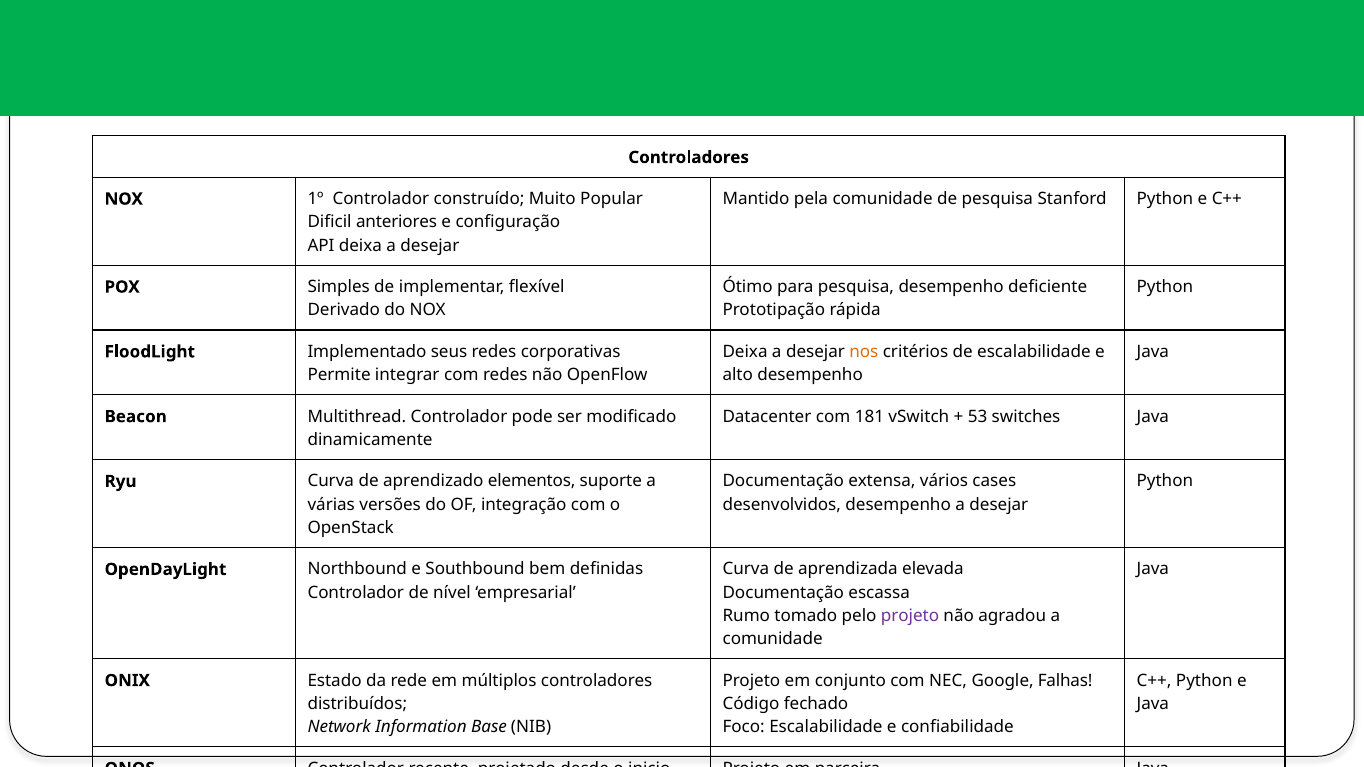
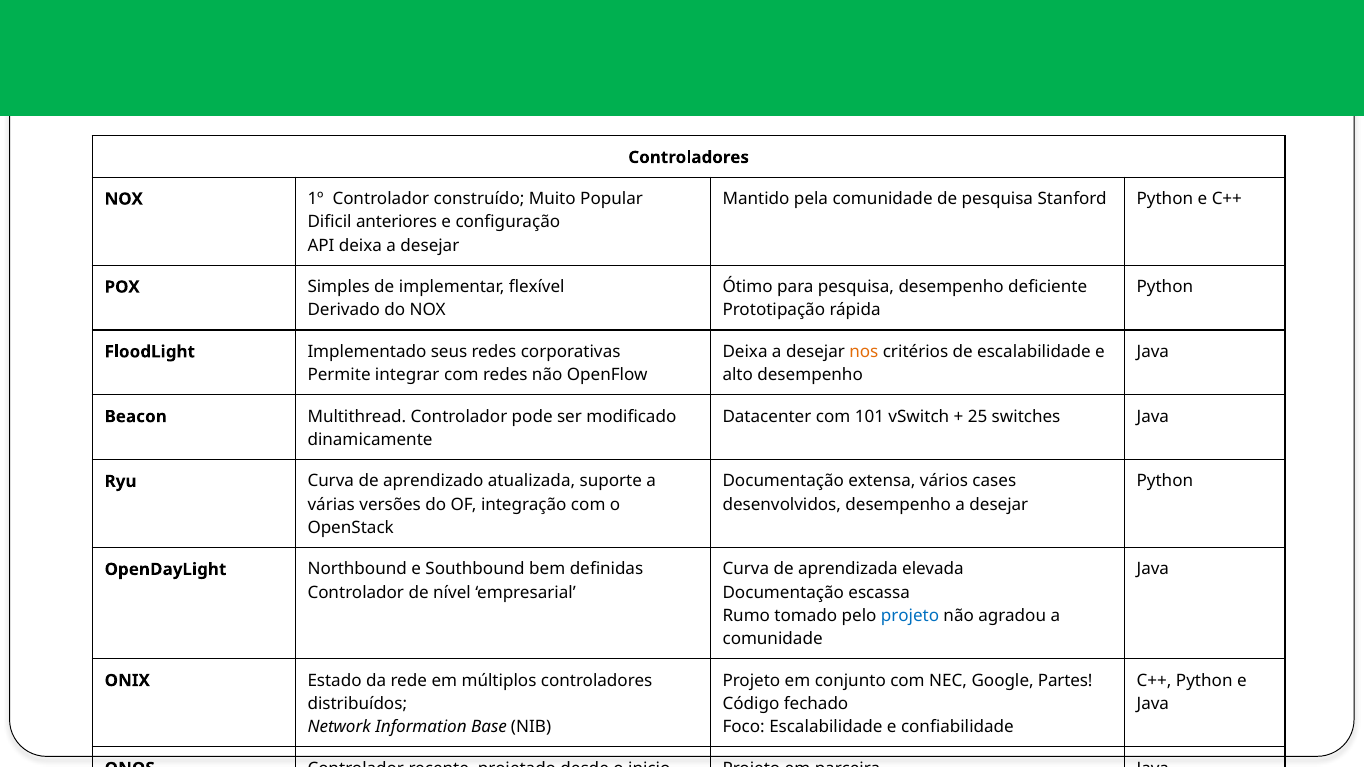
181: 181 -> 101
53: 53 -> 25
elementos: elementos -> atualizada
projeto at (910, 616) colour: purple -> blue
Falhas: Falhas -> Partes
